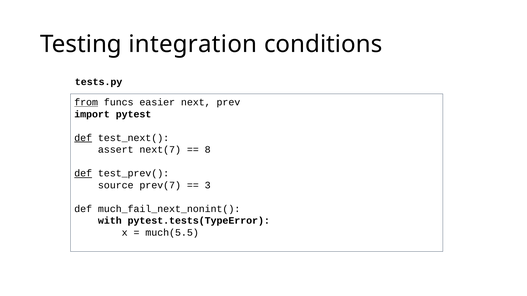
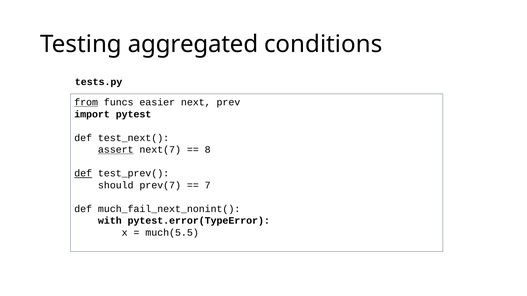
integration: integration -> aggregated
def at (83, 138) underline: present -> none
assert underline: none -> present
source: source -> should
3: 3 -> 7
pytest.tests(TypeError: pytest.tests(TypeError -> pytest.error(TypeError
